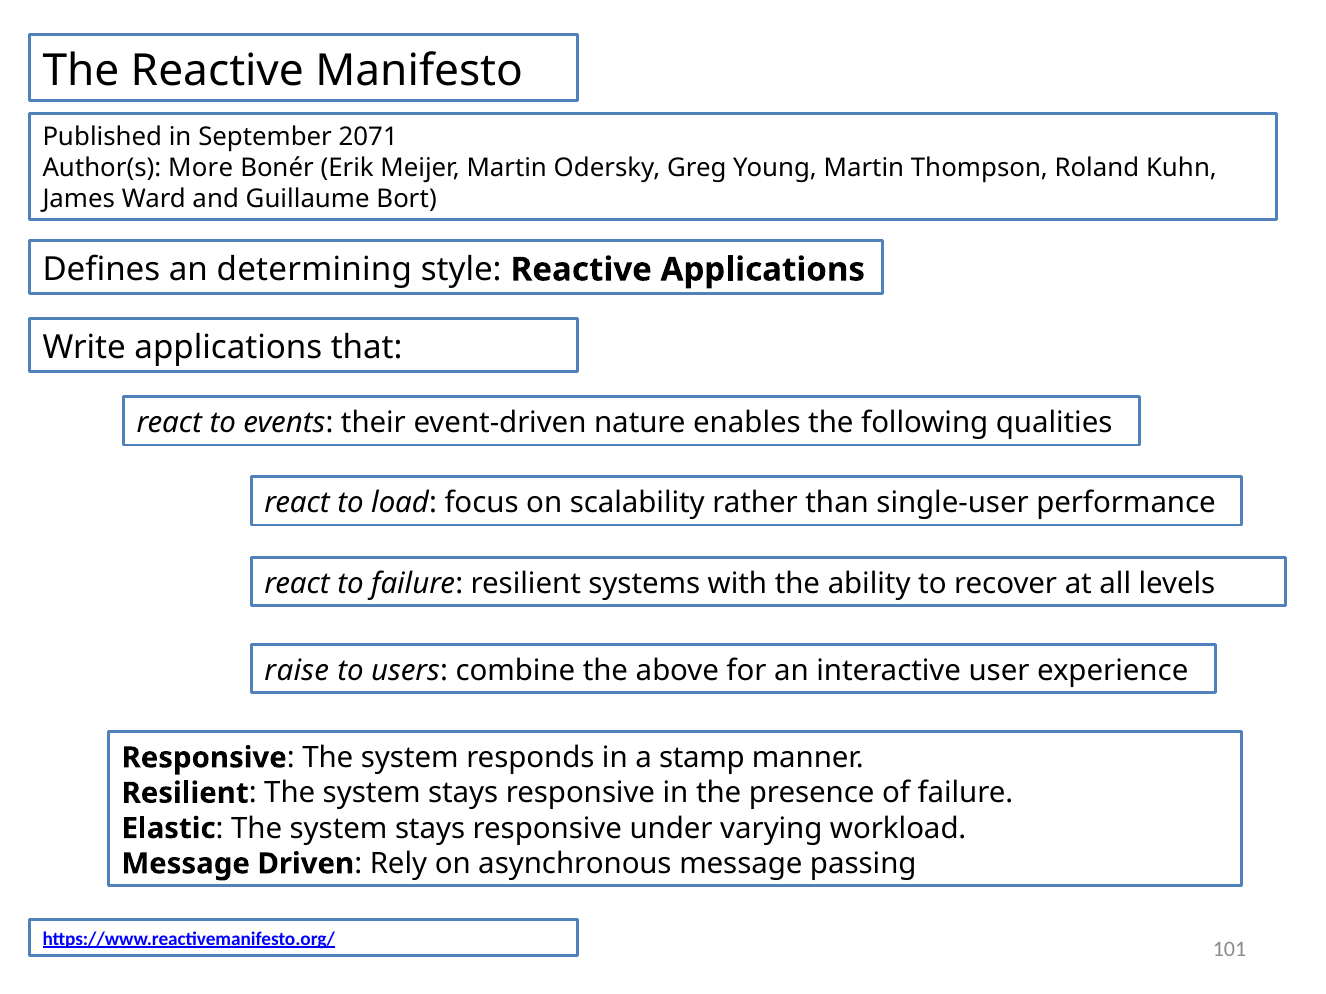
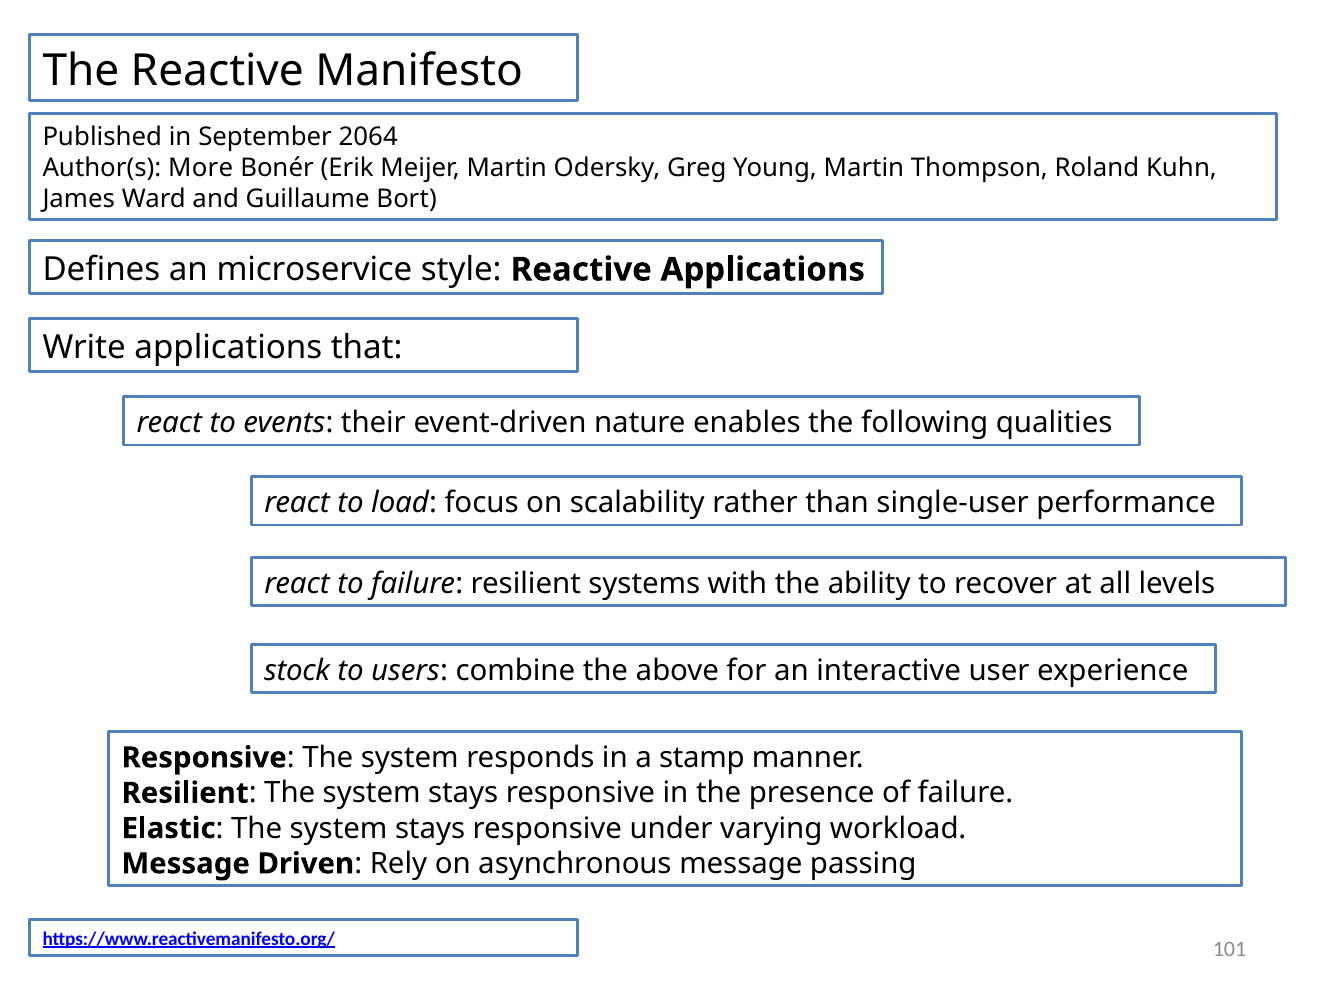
2071: 2071 -> 2064
determining: determining -> microservice
raise: raise -> stock
